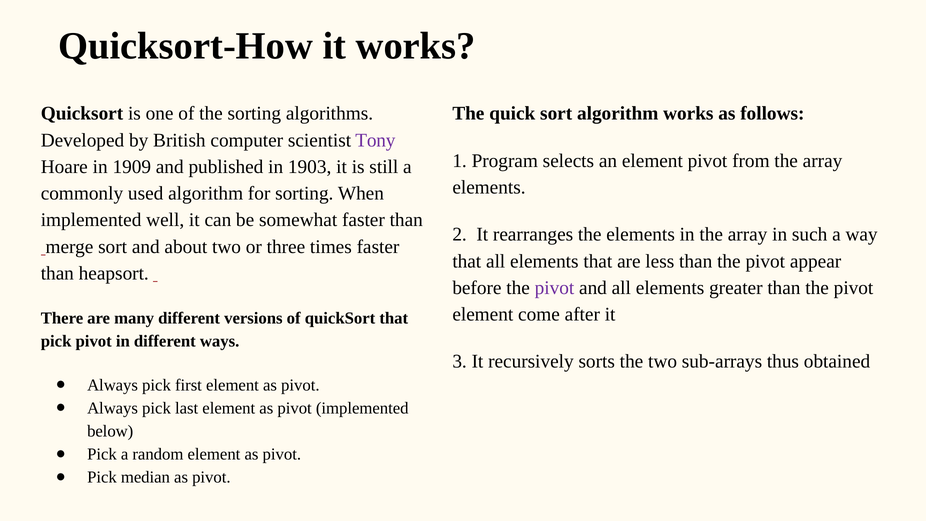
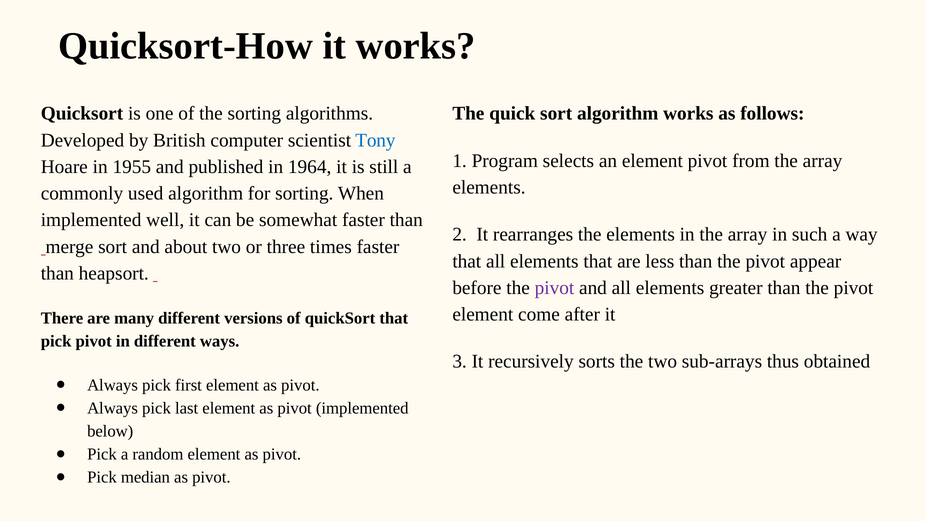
Tony colour: purple -> blue
1909: 1909 -> 1955
1903: 1903 -> 1964
